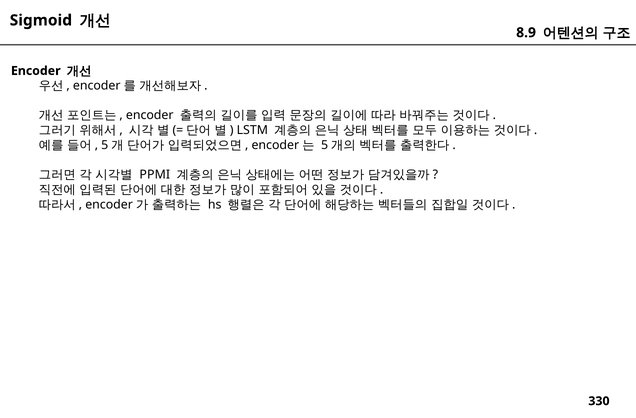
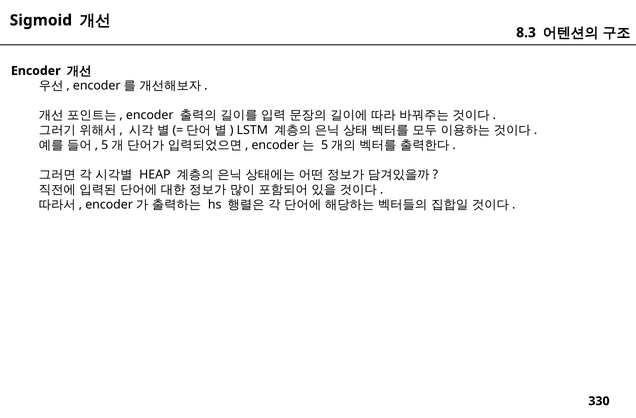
8.9: 8.9 -> 8.3
PPMI: PPMI -> HEAP
